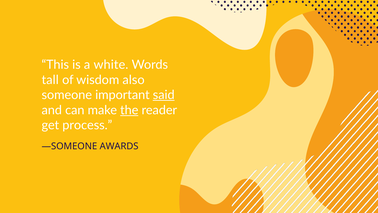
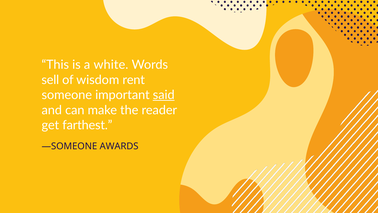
tall: tall -> sell
also: also -> rent
the underline: present -> none
process: process -> farthest
